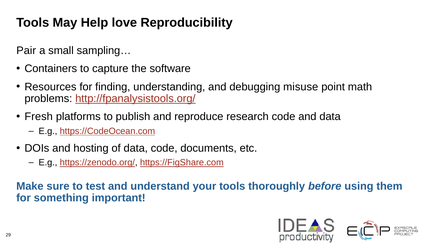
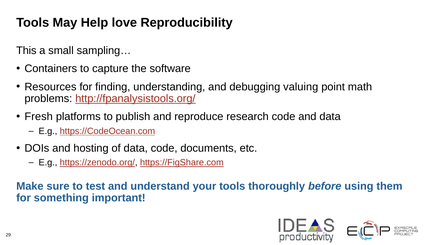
Pair: Pair -> This
misuse: misuse -> valuing
